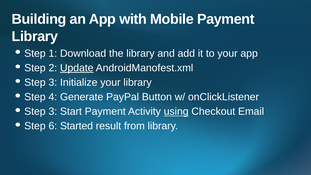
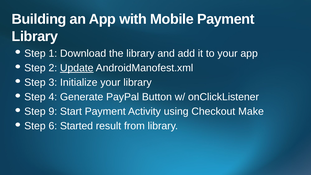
3 at (53, 112): 3 -> 9
using underline: present -> none
Email: Email -> Make
